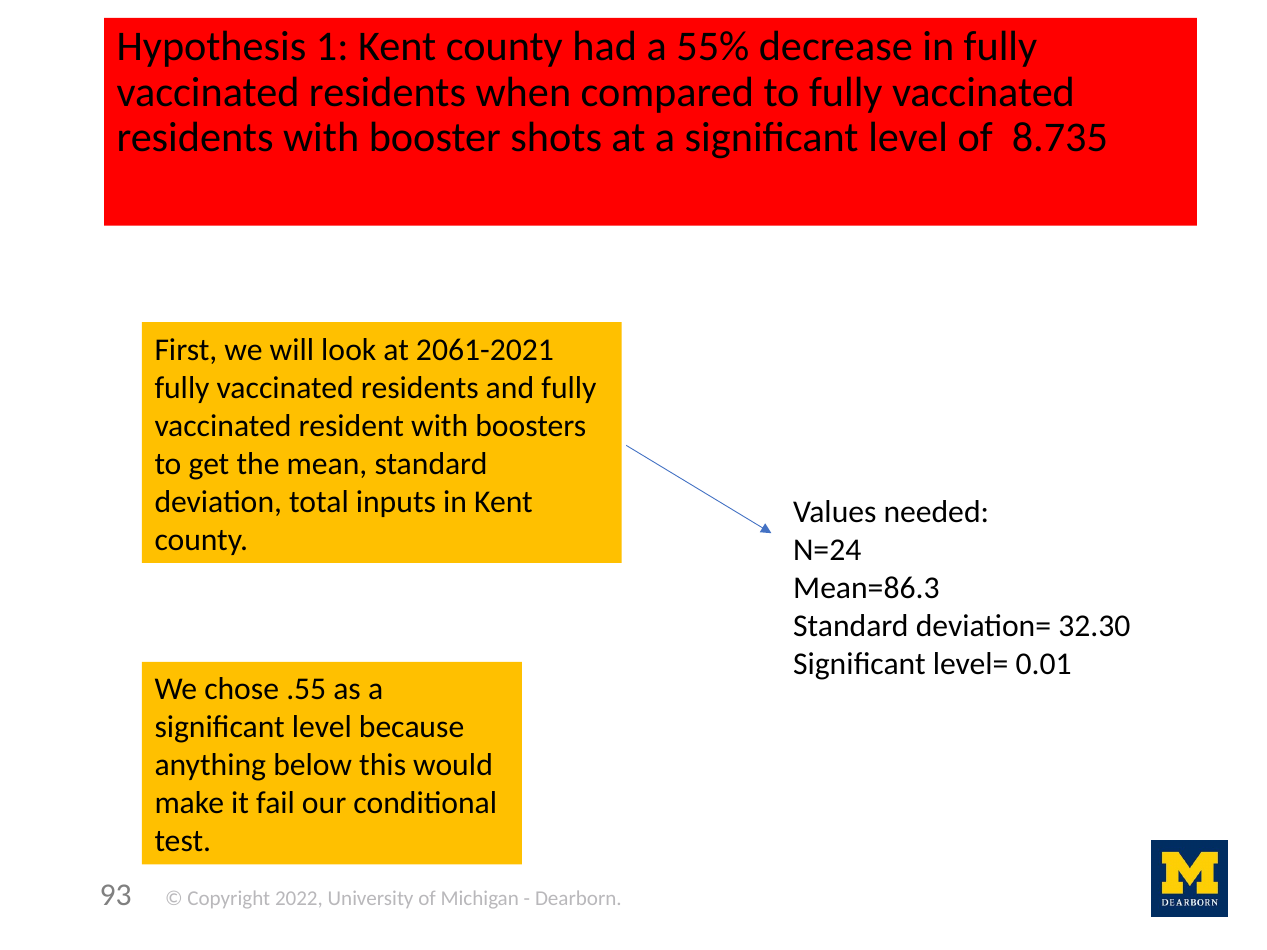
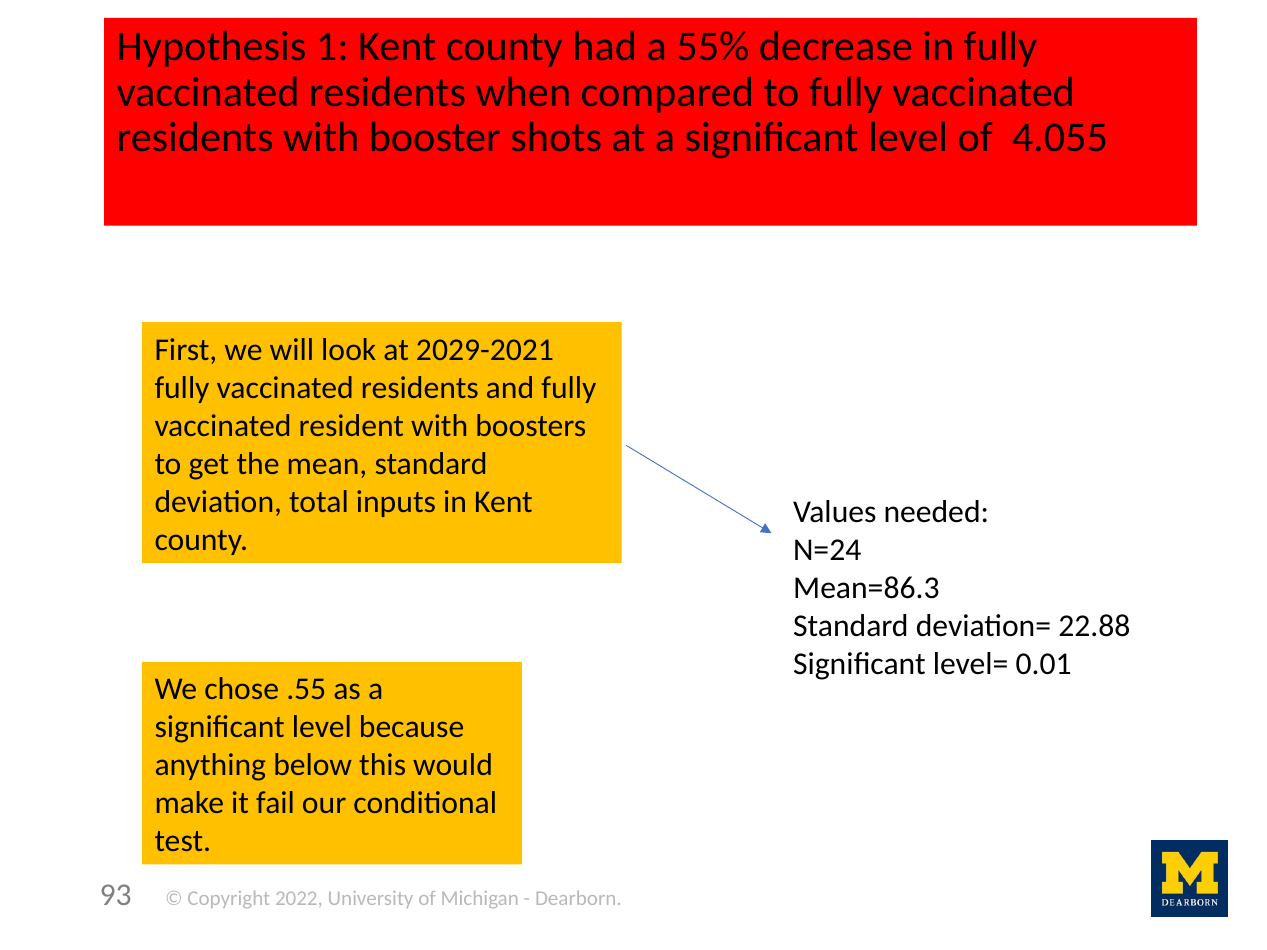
8.735: 8.735 -> 4.055
2061-2021: 2061-2021 -> 2029-2021
32.30: 32.30 -> 22.88
